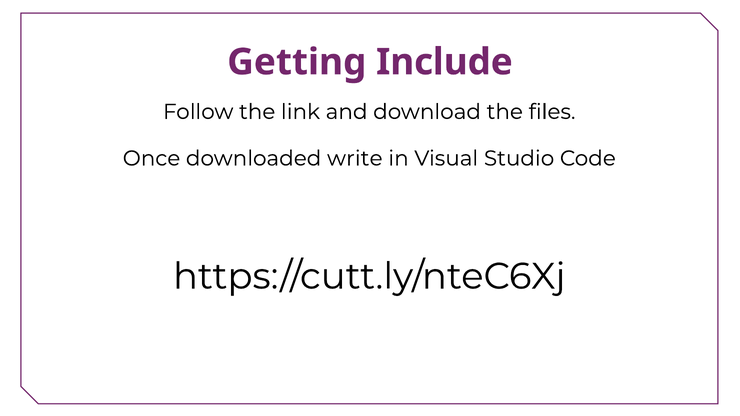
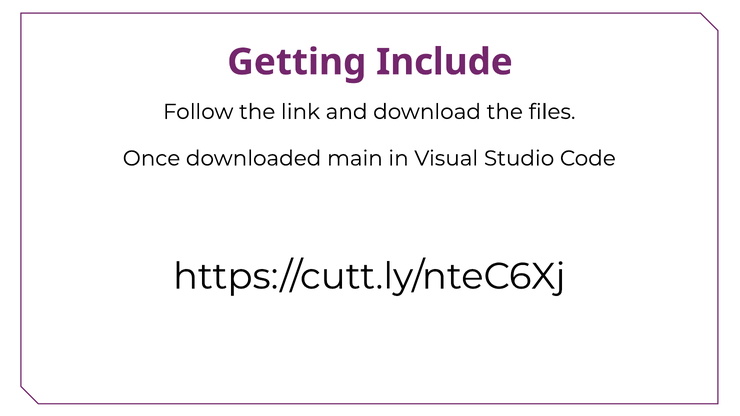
write: write -> main
